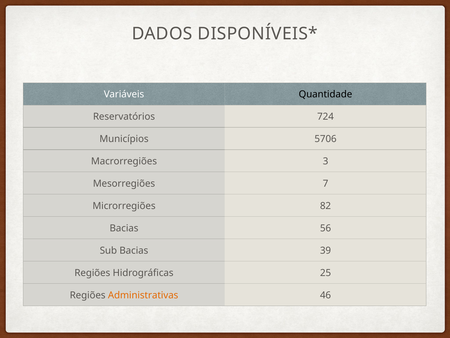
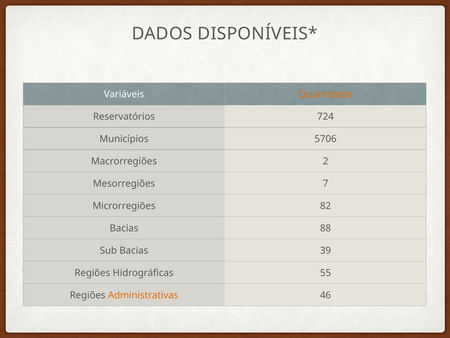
Quantidade colour: black -> orange
3: 3 -> 2
56: 56 -> 88
25: 25 -> 55
